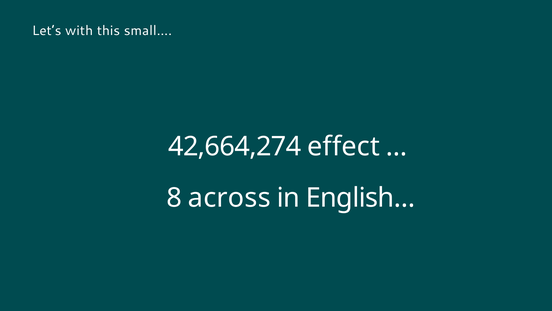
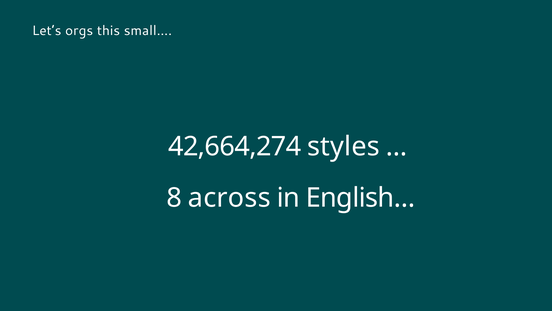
with: with -> orgs
effect: effect -> styles
